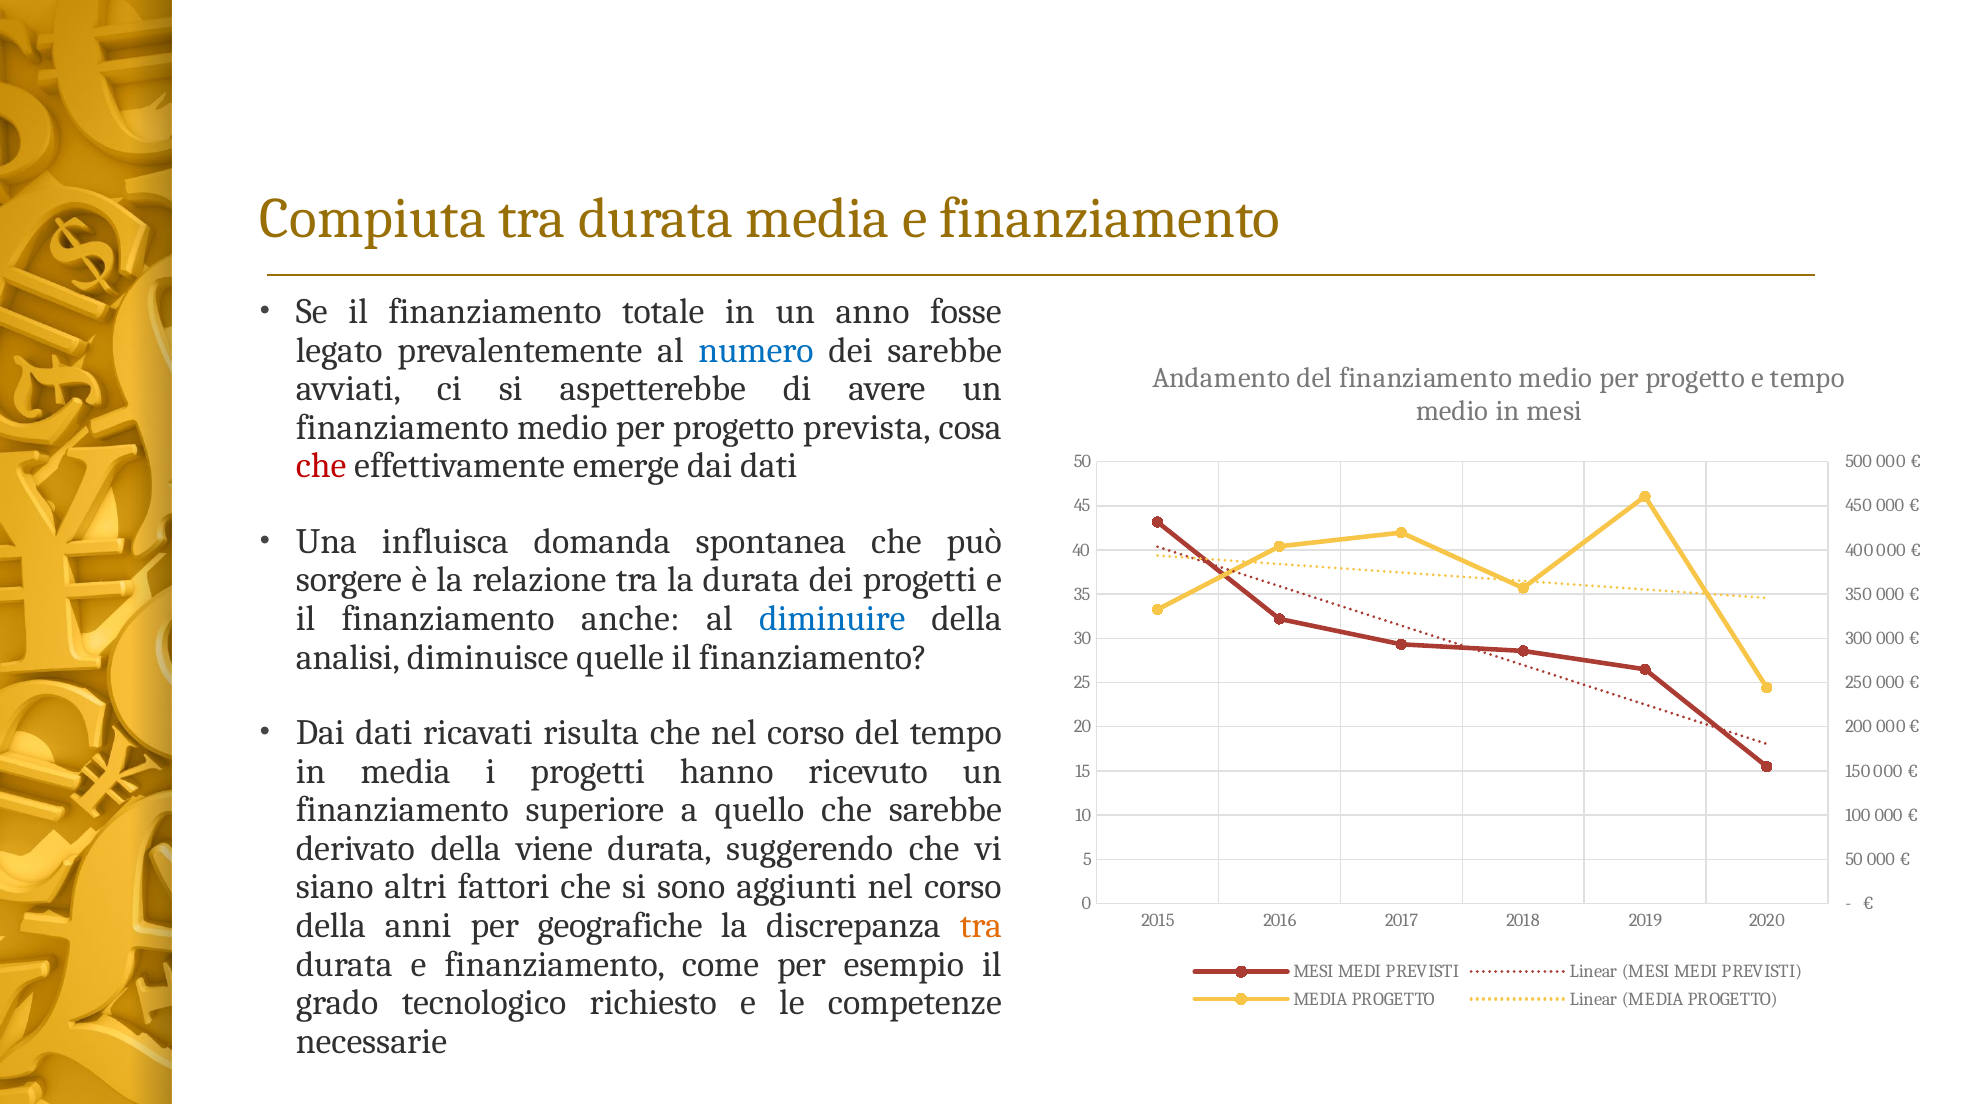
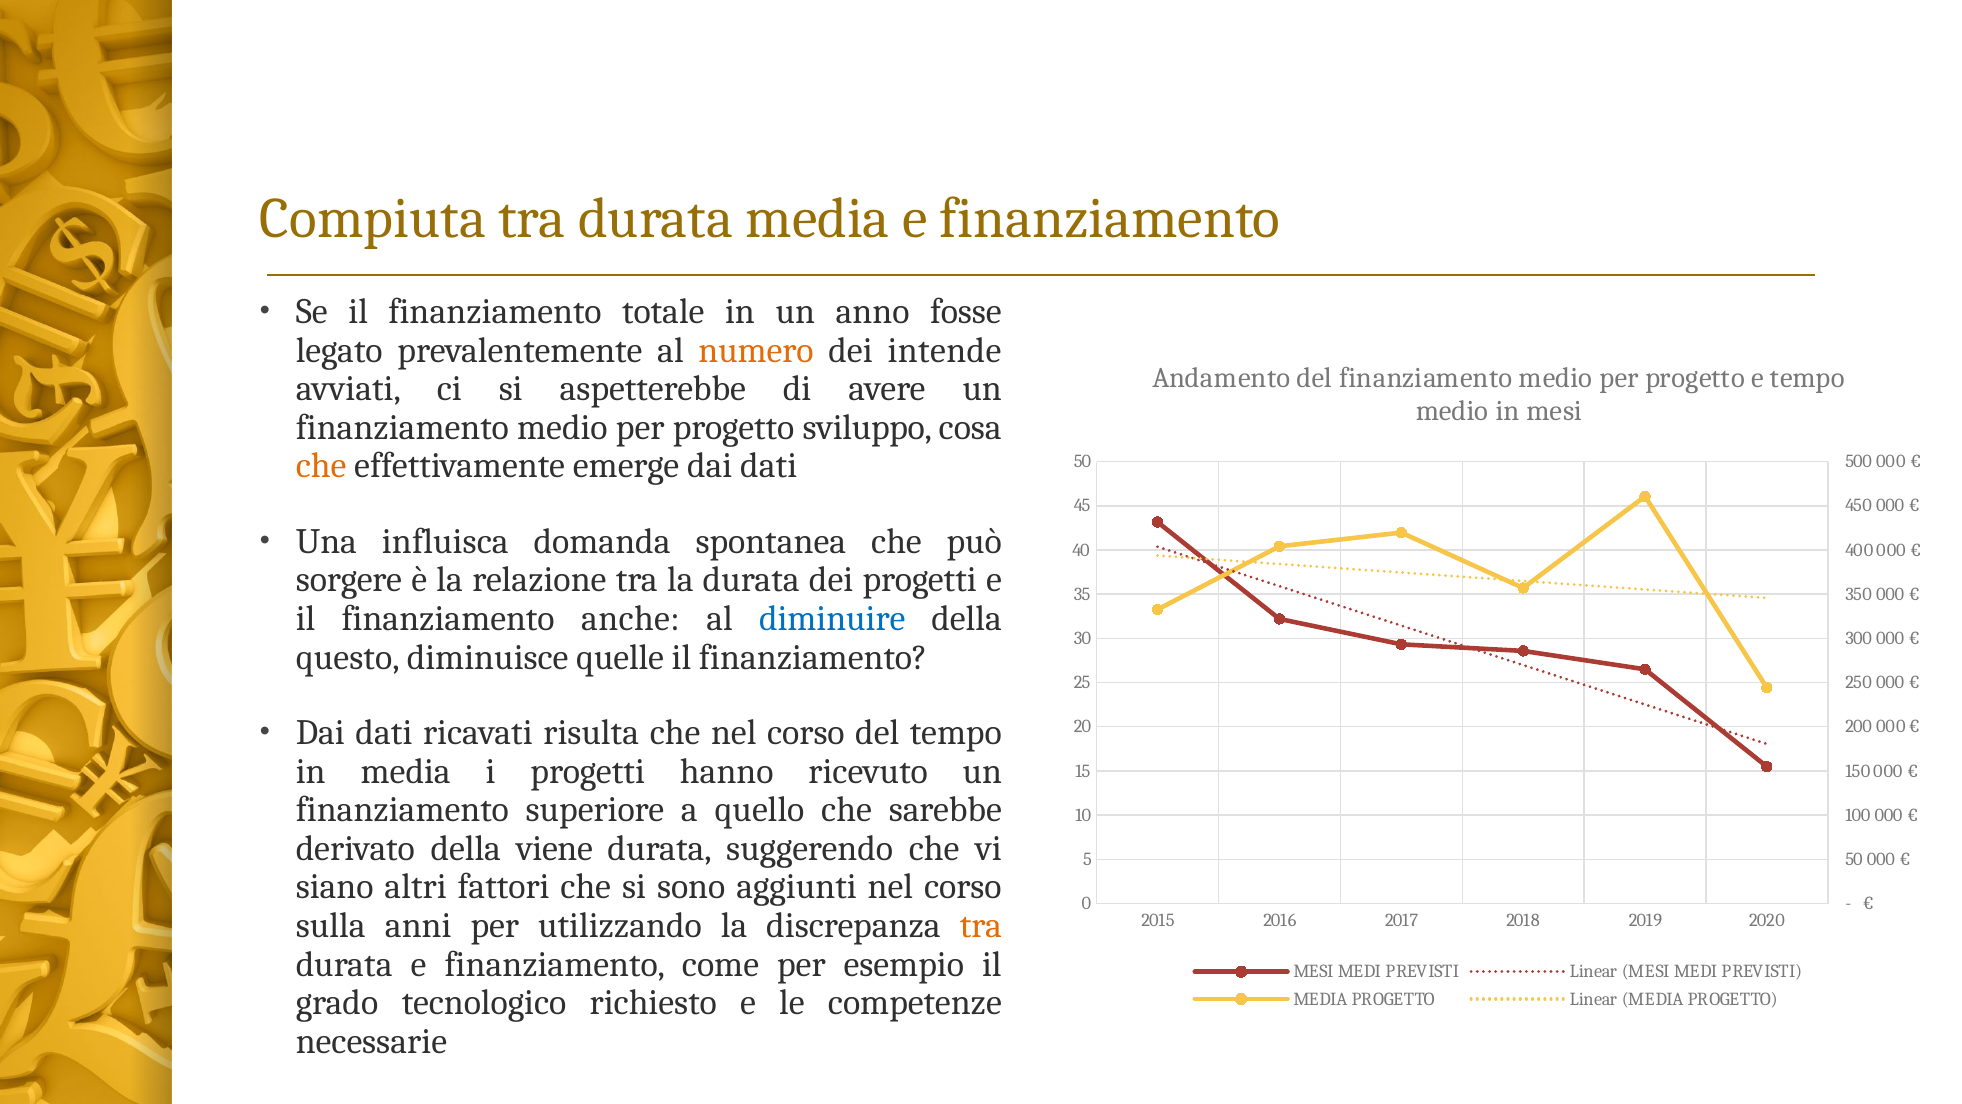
numero colour: blue -> orange
dei sarebbe: sarebbe -> intende
prevista: prevista -> sviluppo
che at (321, 466) colour: red -> orange
analisi: analisi -> questo
della at (331, 926): della -> sulla
geografiche: geografiche -> utilizzando
